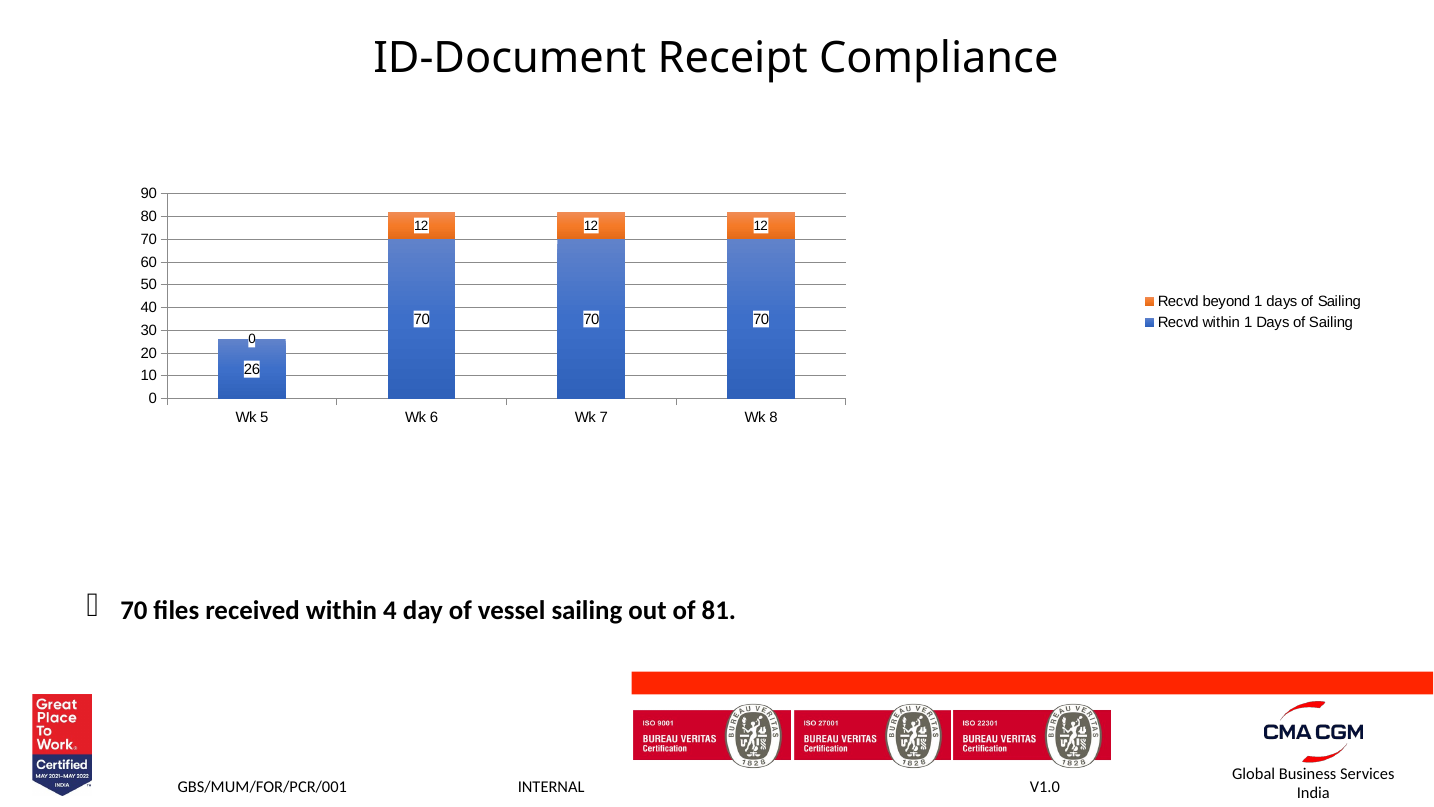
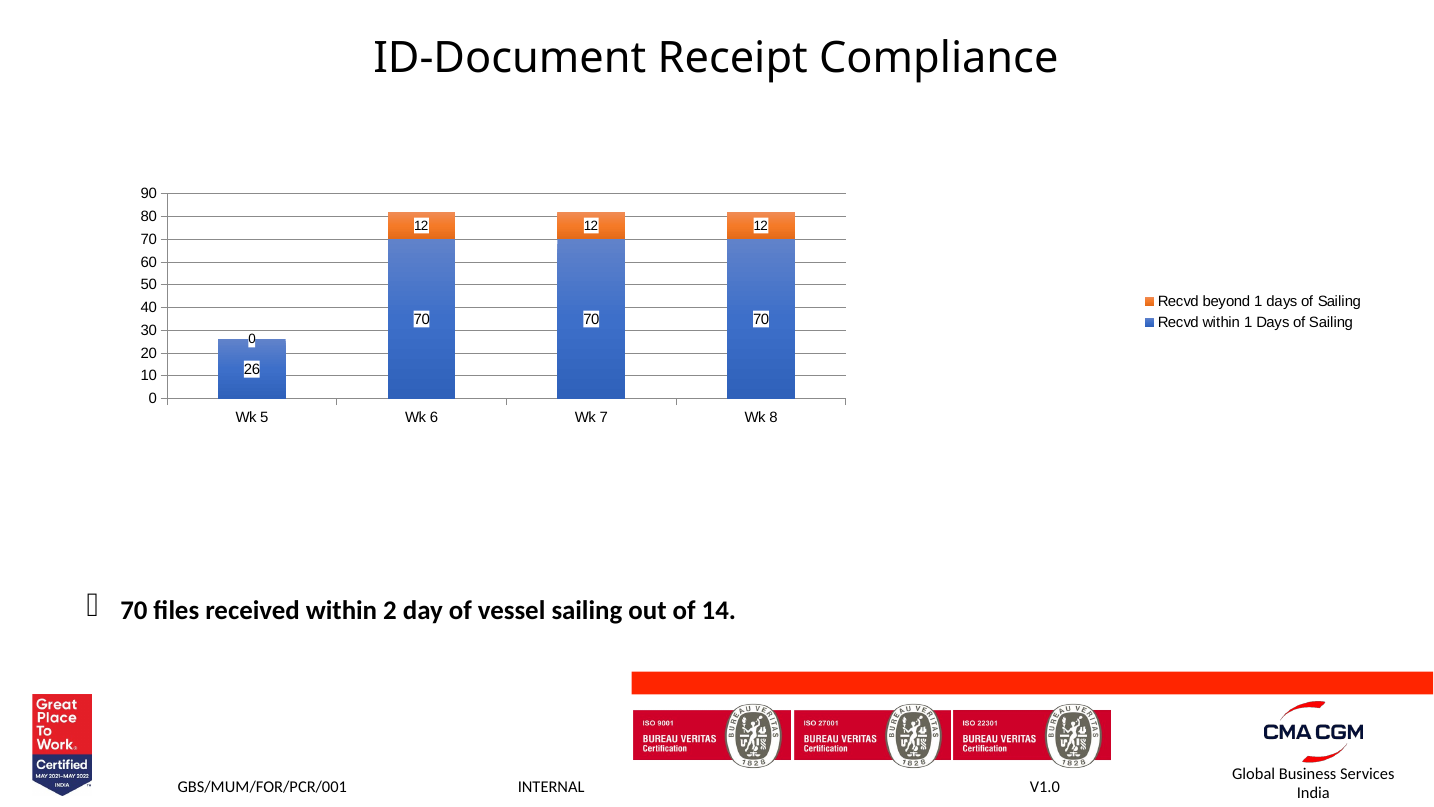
4: 4 -> 2
81: 81 -> 14
